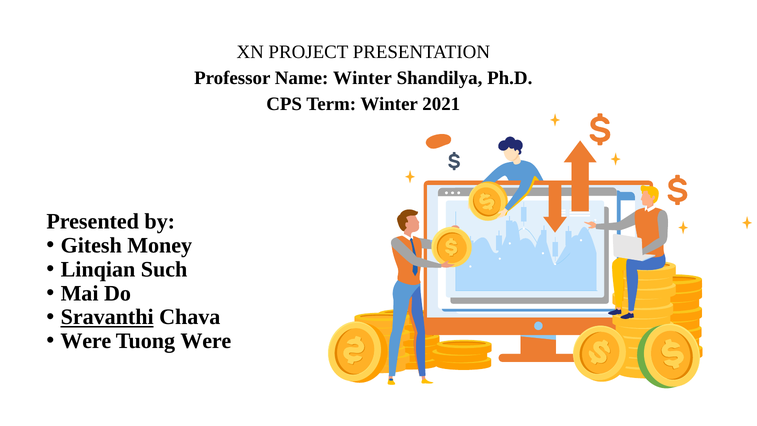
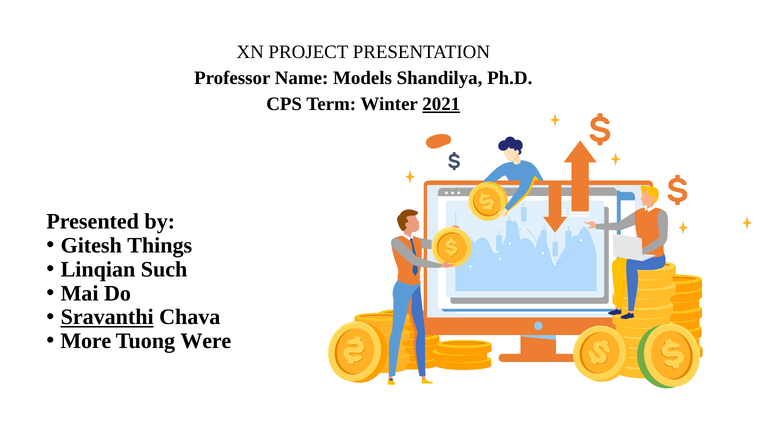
Name Winter: Winter -> Models
2021 underline: none -> present
Money: Money -> Things
Were at (86, 341): Were -> More
